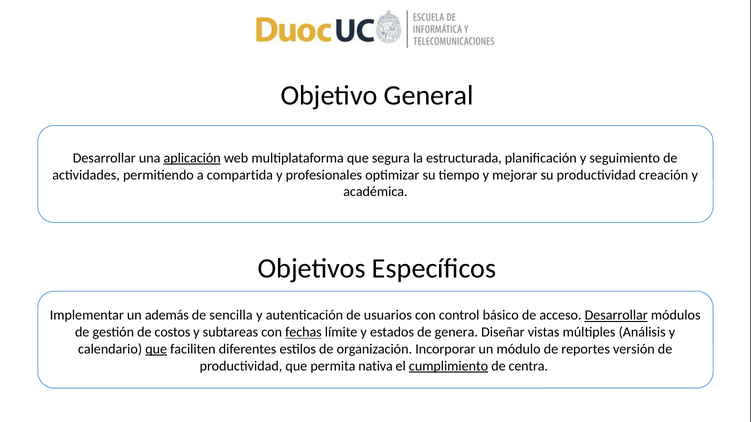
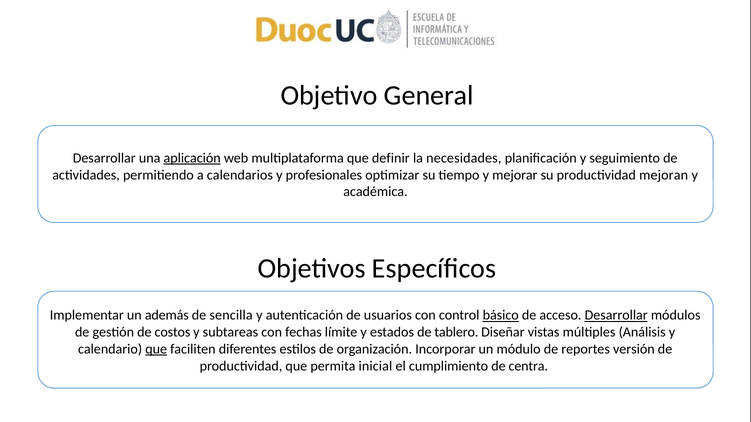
segura: segura -> definir
estructurada: estructurada -> necesidades
compartida: compartida -> calendarios
creación: creación -> mejoran
básico underline: none -> present
fechas underline: present -> none
genera: genera -> tablero
nativa: nativa -> inicial
cumplimiento underline: present -> none
